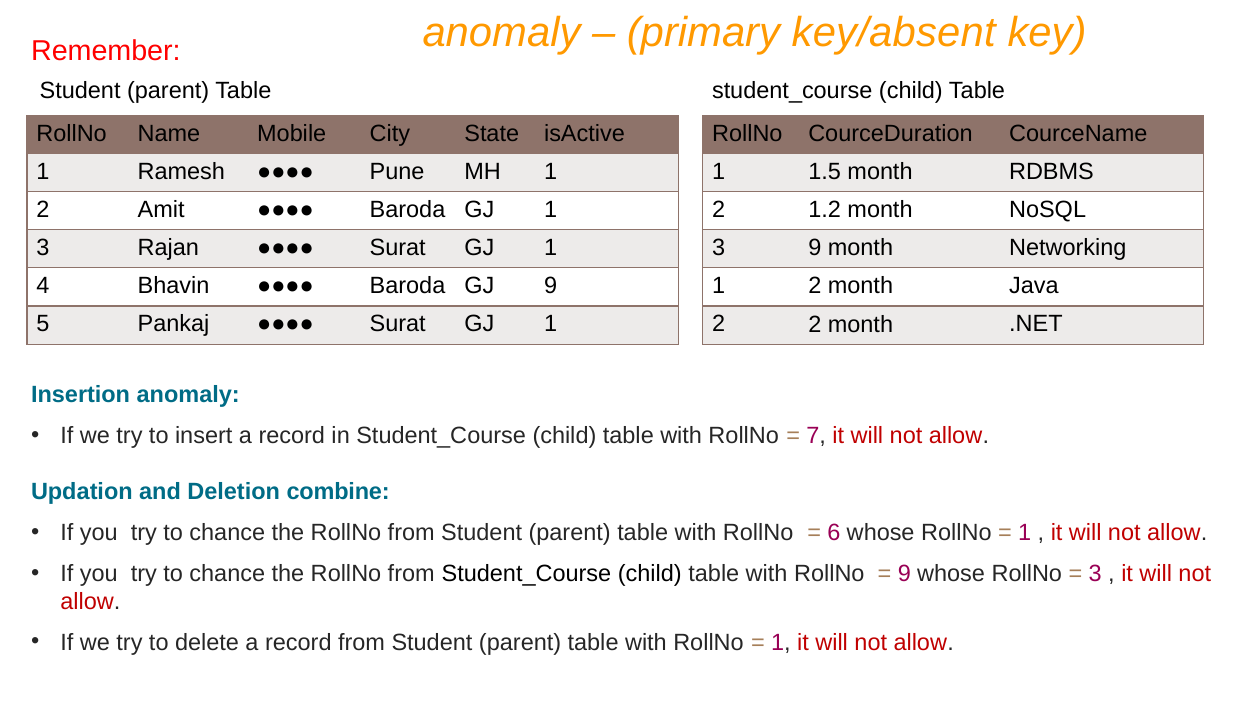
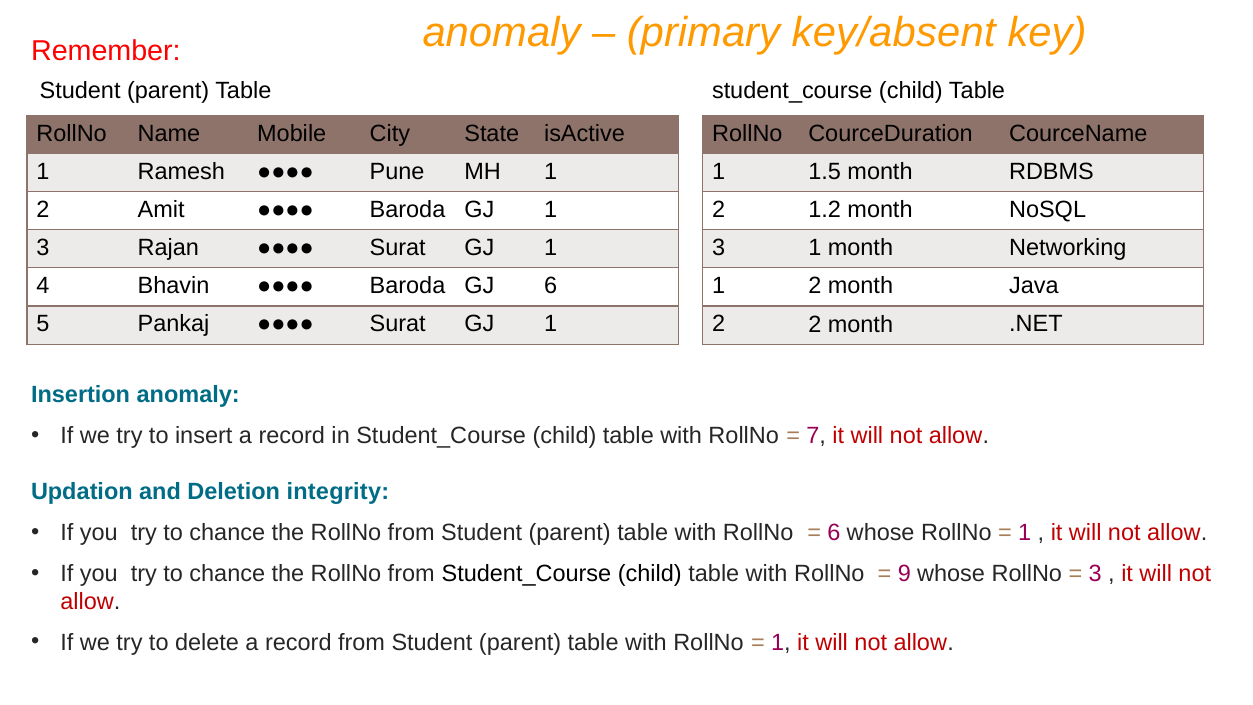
3 9: 9 -> 1
GJ 9: 9 -> 6
combine: combine -> integrity
